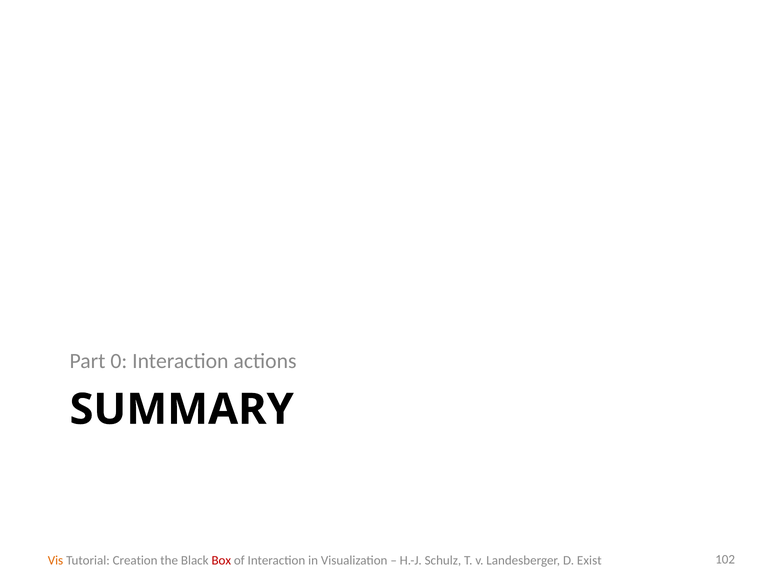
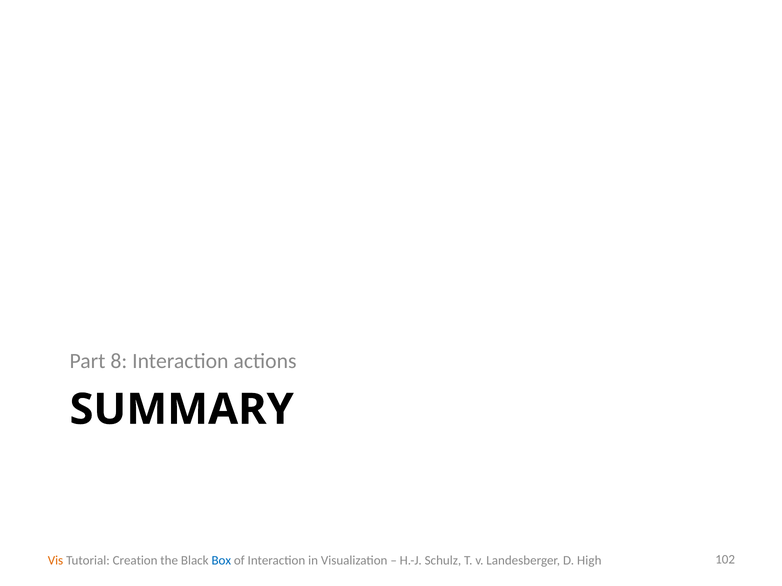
0: 0 -> 8
Box colour: red -> blue
Exist: Exist -> High
